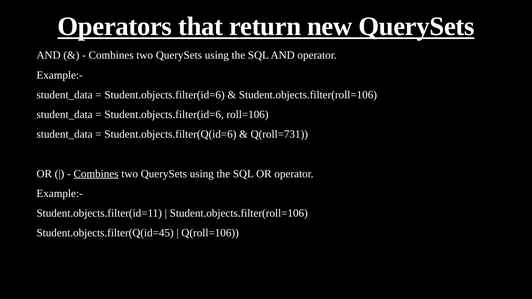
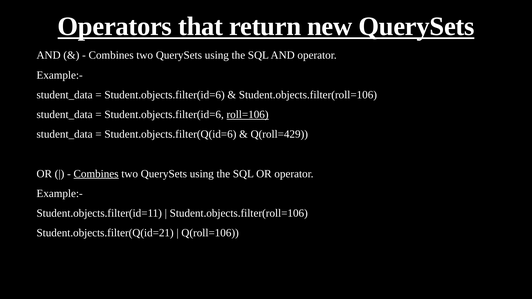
roll=106 underline: none -> present
Q(roll=731: Q(roll=731 -> Q(roll=429
Student.objects.filter(Q(id=45: Student.objects.filter(Q(id=45 -> Student.objects.filter(Q(id=21
